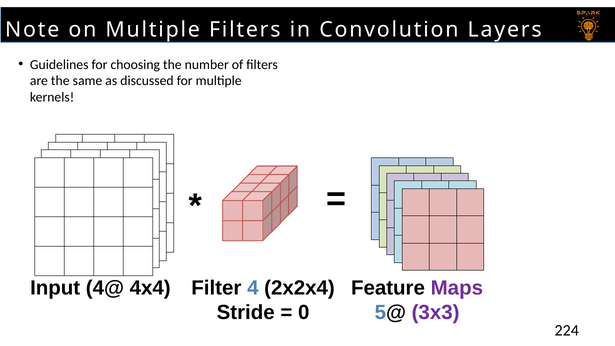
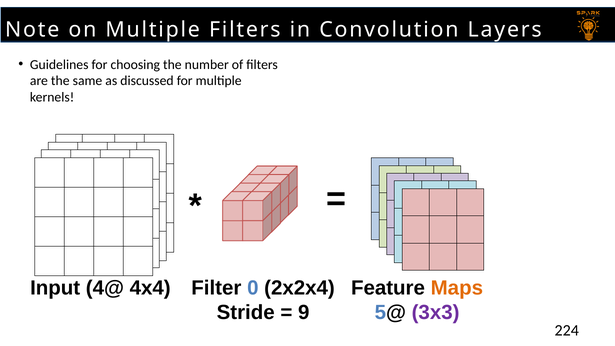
4: 4 -> 0
Maps colour: purple -> orange
0: 0 -> 9
